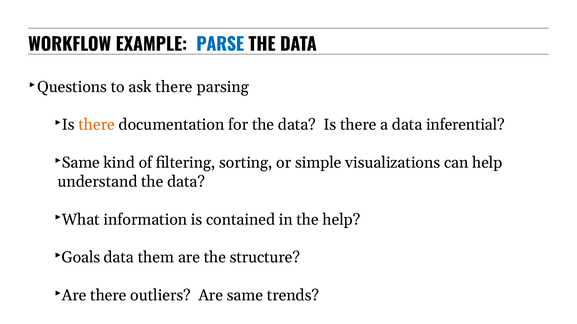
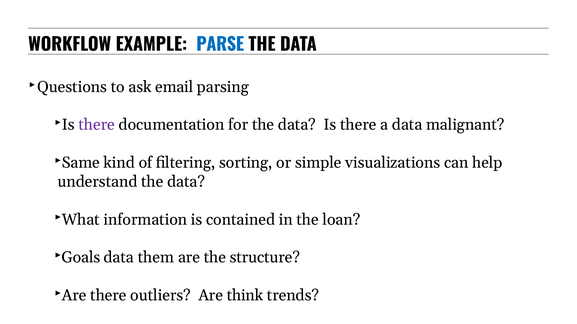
ask there: there -> email
there at (97, 125) colour: orange -> purple
inferential: inferential -> malignant
the help: help -> loan
Are same: same -> think
